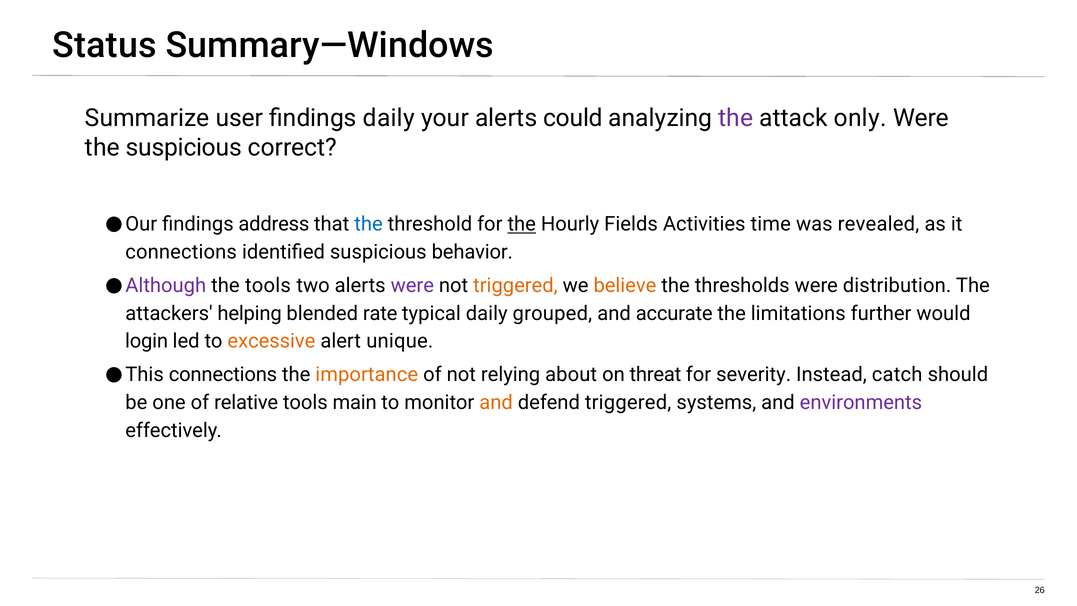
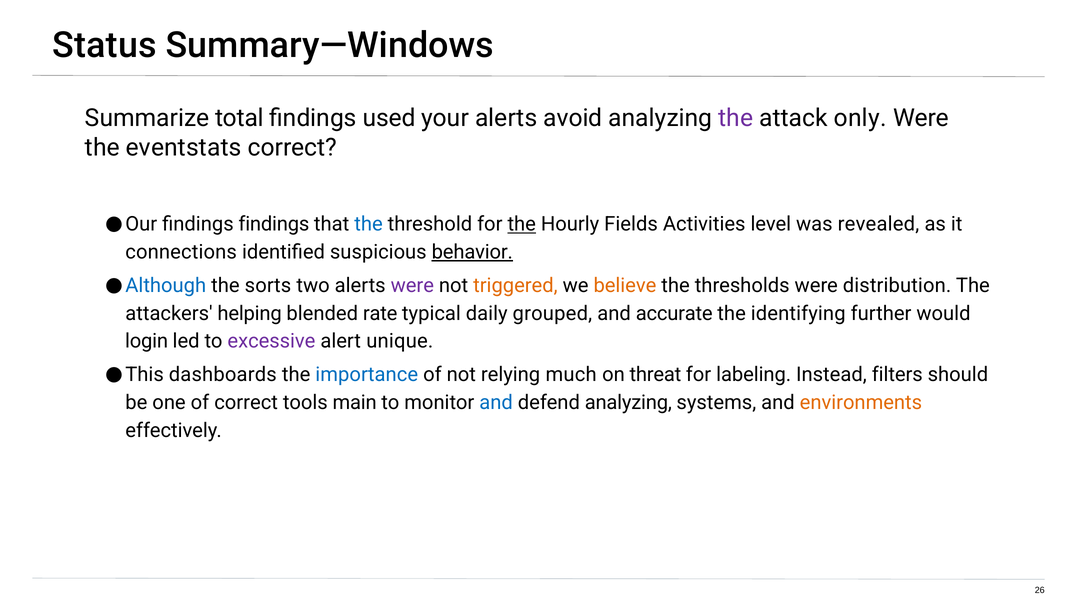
user: user -> total
findings daily: daily -> used
could: could -> avoid
the suspicious: suspicious -> eventstats
findings address: address -> findings
time: time -> level
behavior underline: none -> present
Although colour: purple -> blue
the tools: tools -> sorts
limitations: limitations -> identifying
excessive colour: orange -> purple
This connections: connections -> dashboards
importance colour: orange -> blue
about: about -> much
severity: severity -> labeling
catch: catch -> filters
of relative: relative -> correct
and at (496, 403) colour: orange -> blue
defend triggered: triggered -> analyzing
environments colour: purple -> orange
